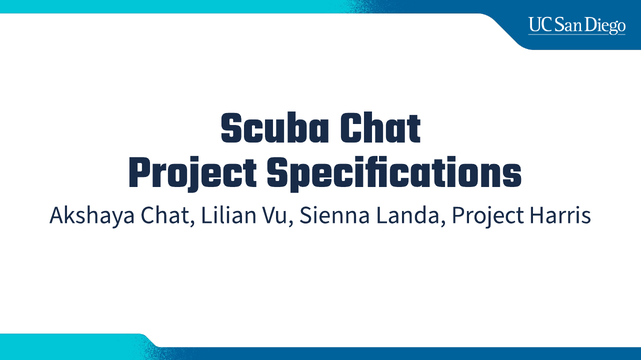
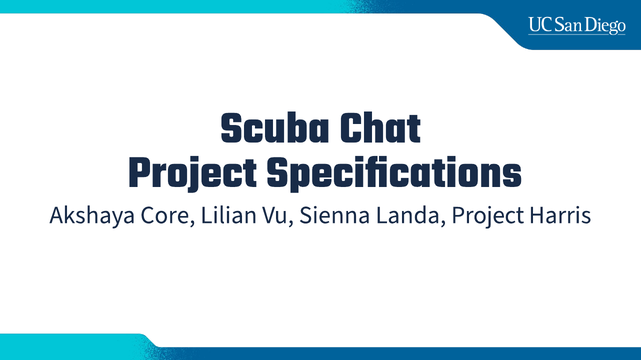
Akshaya Chat: Chat -> Core
